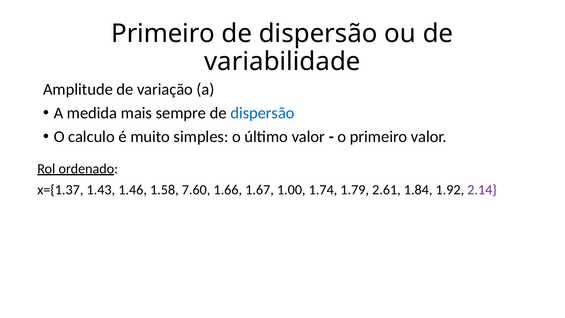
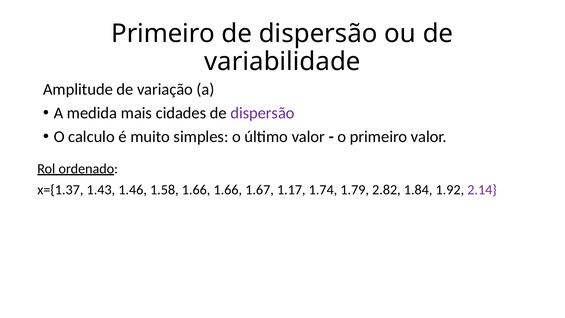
sempre: sempre -> cidades
dispersão at (263, 113) colour: blue -> purple
1.58 7.60: 7.60 -> 1.66
1.00: 1.00 -> 1.17
2.61: 2.61 -> 2.82
